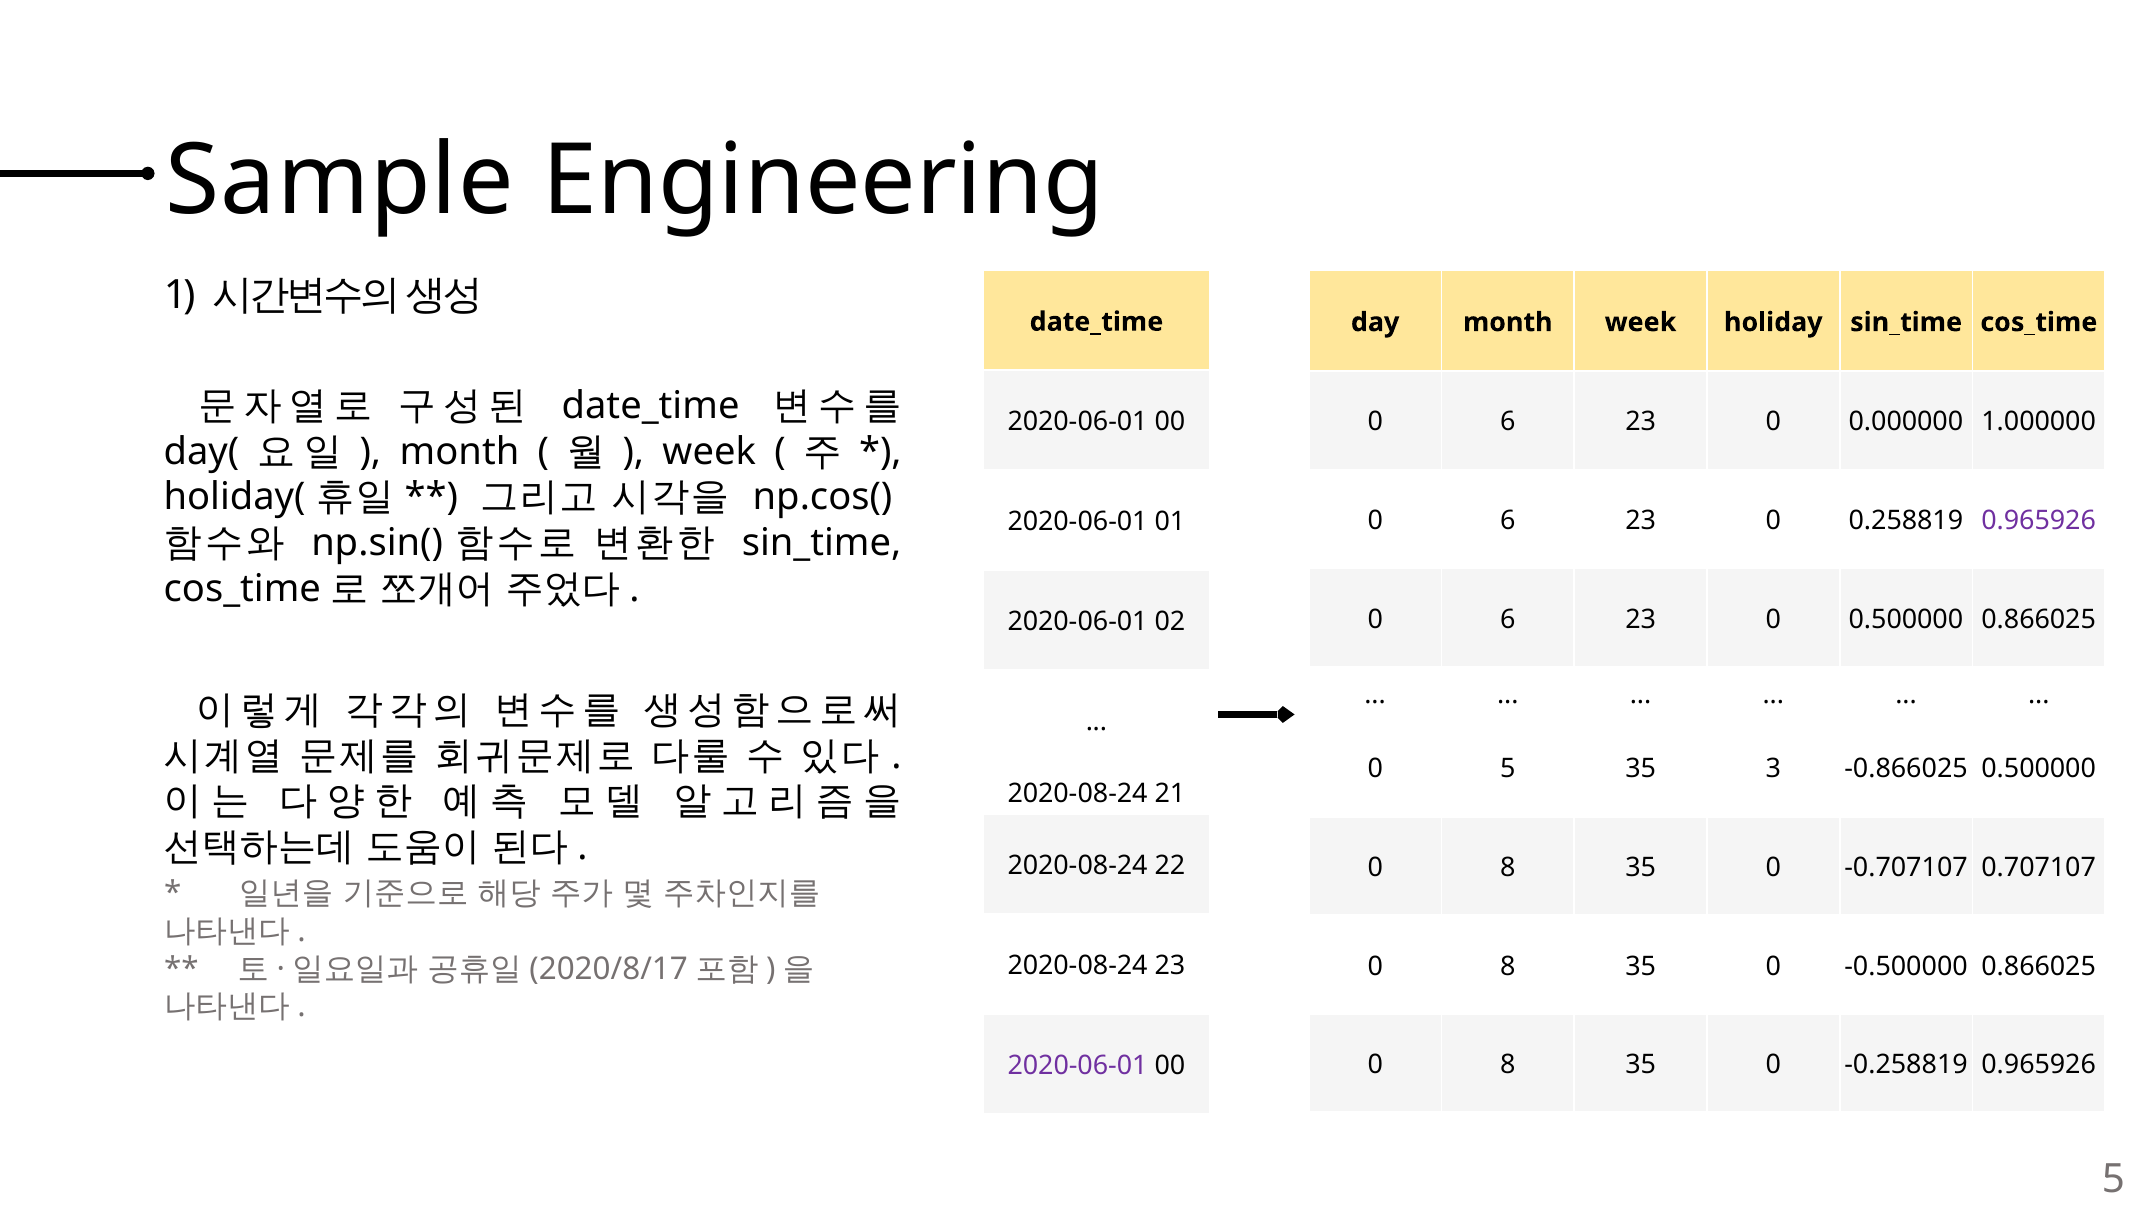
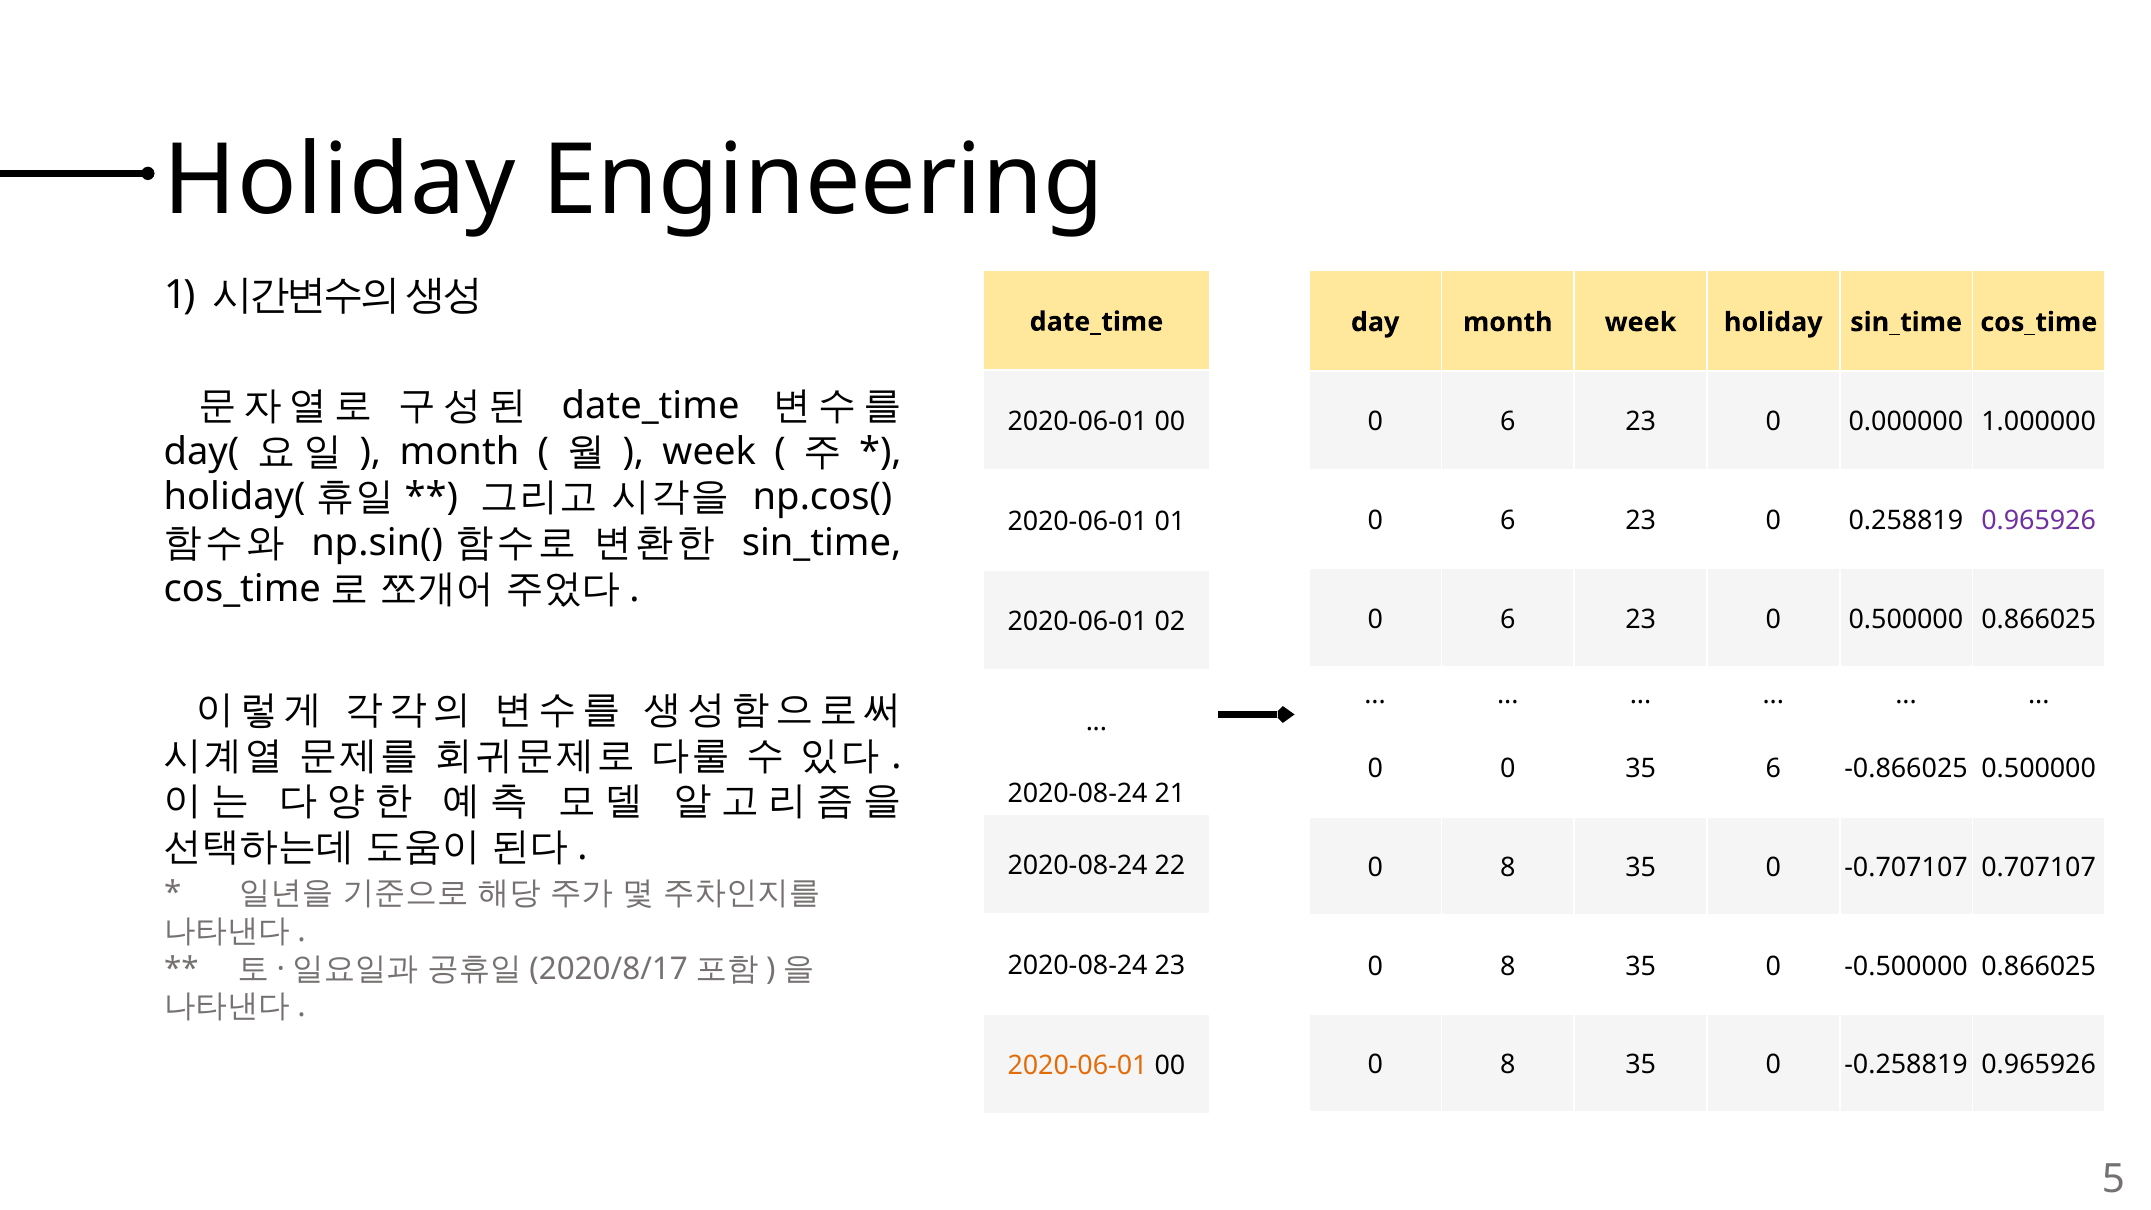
Sample at (340, 181): Sample -> Holiday
0 5: 5 -> 0
35 3: 3 -> 6
2020-06-01 at (1078, 1065) colour: purple -> orange
